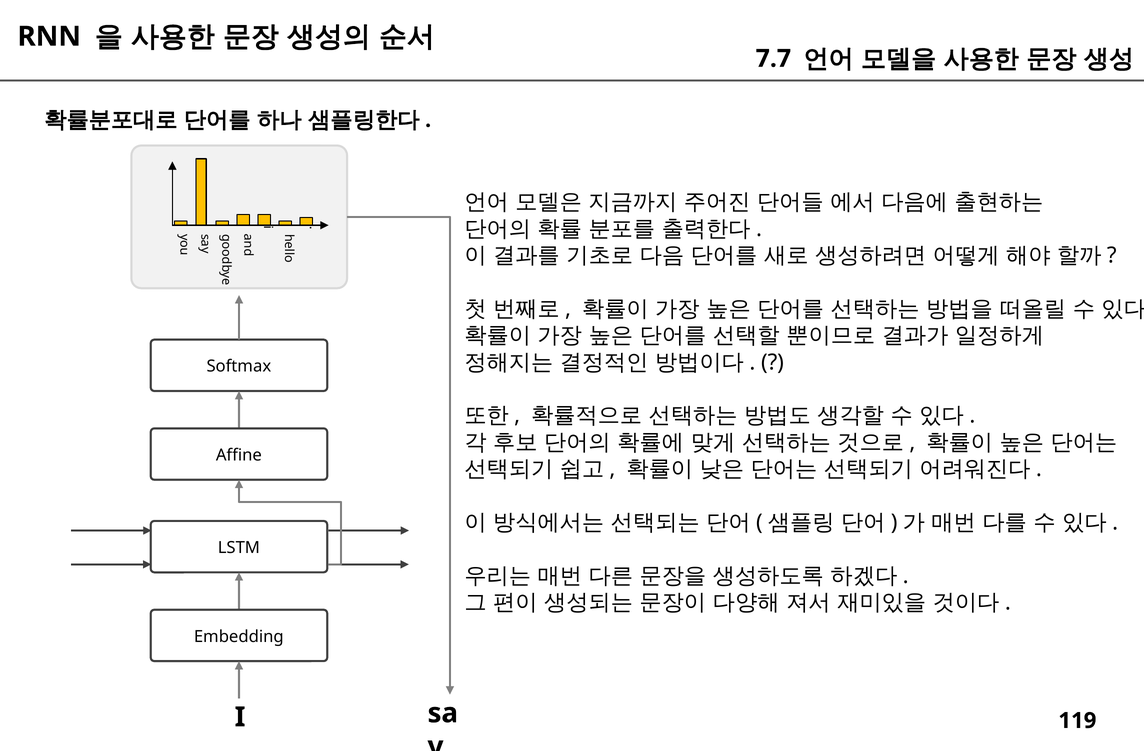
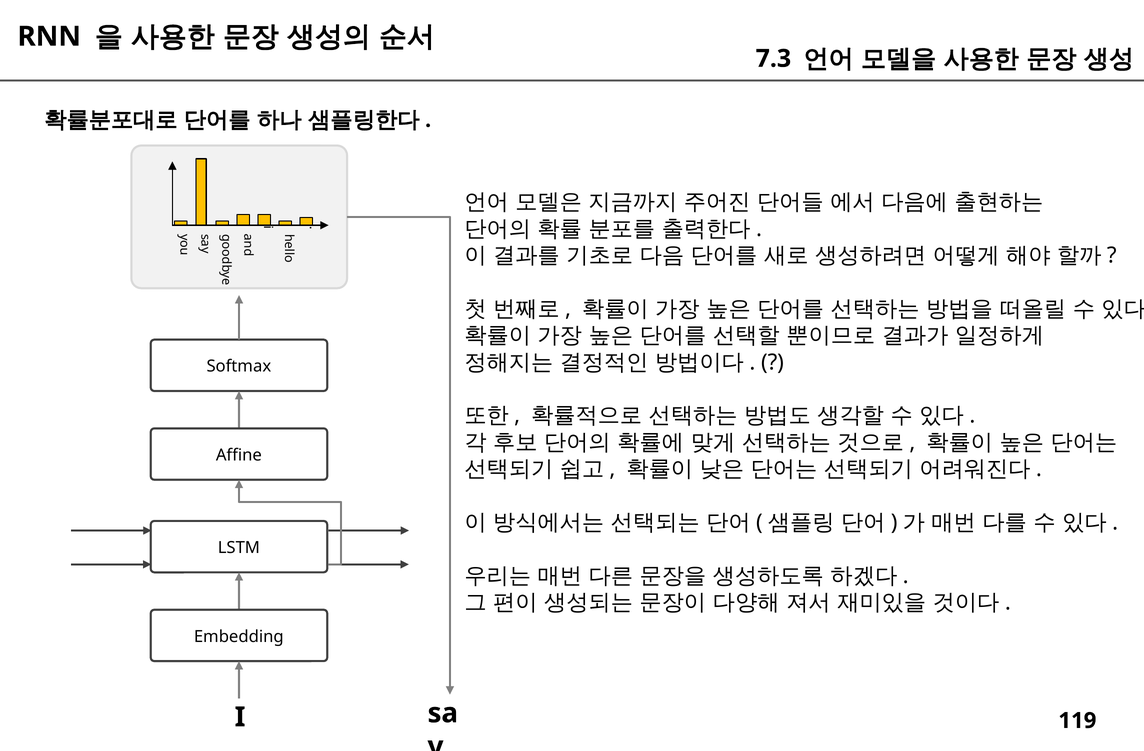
7.7: 7.7 -> 7.3
